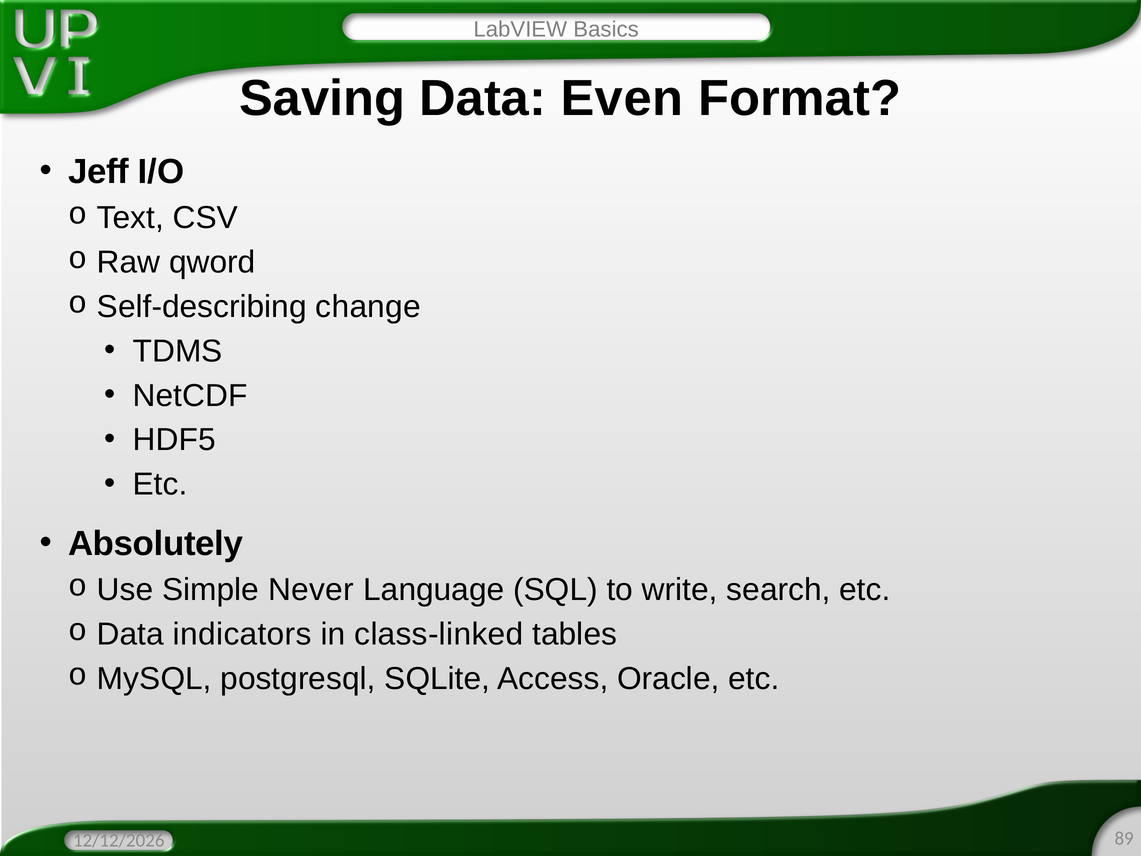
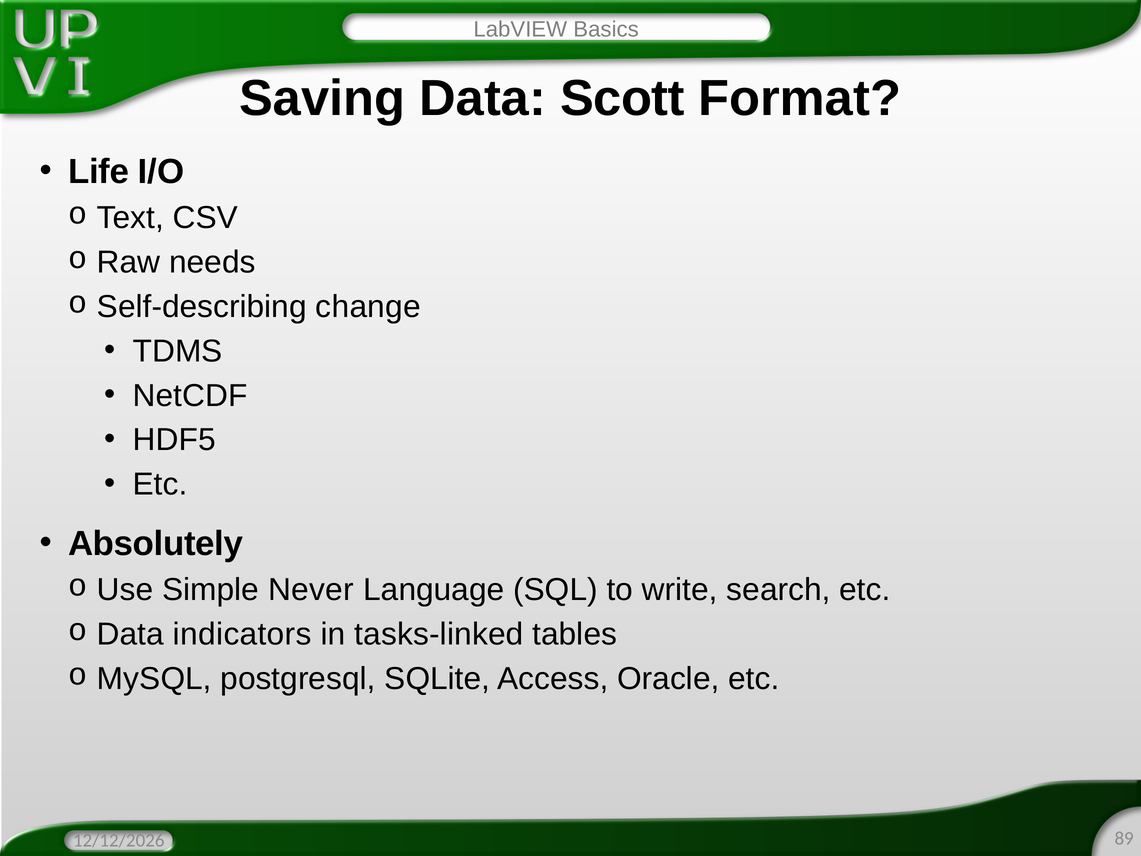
Even: Even -> Scott
Jeff: Jeff -> Life
qword: qword -> needs
class-linked: class-linked -> tasks-linked
